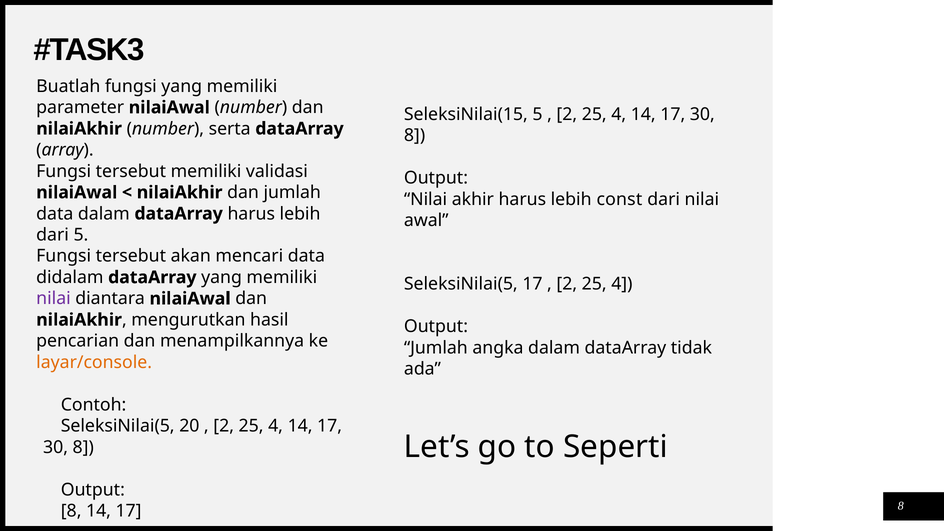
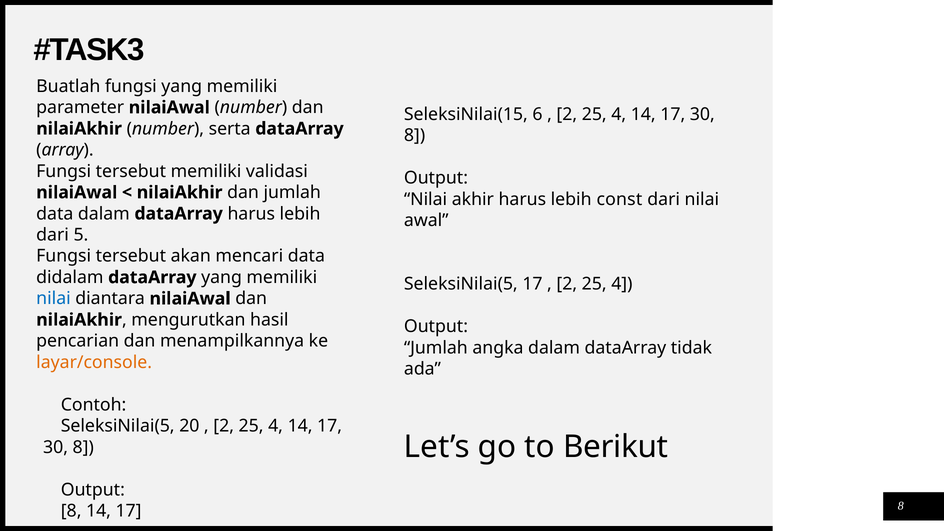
SeleksiNilai(15 5: 5 -> 6
nilai at (53, 299) colour: purple -> blue
Seperti: Seperti -> Berikut
